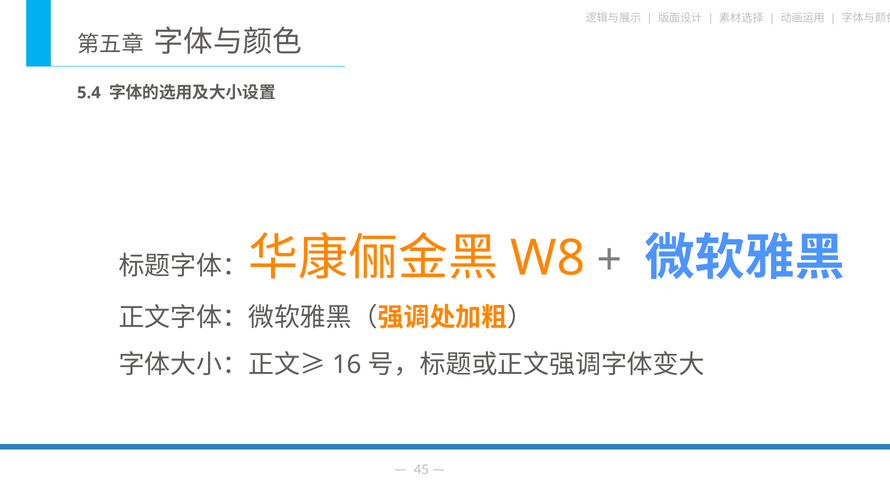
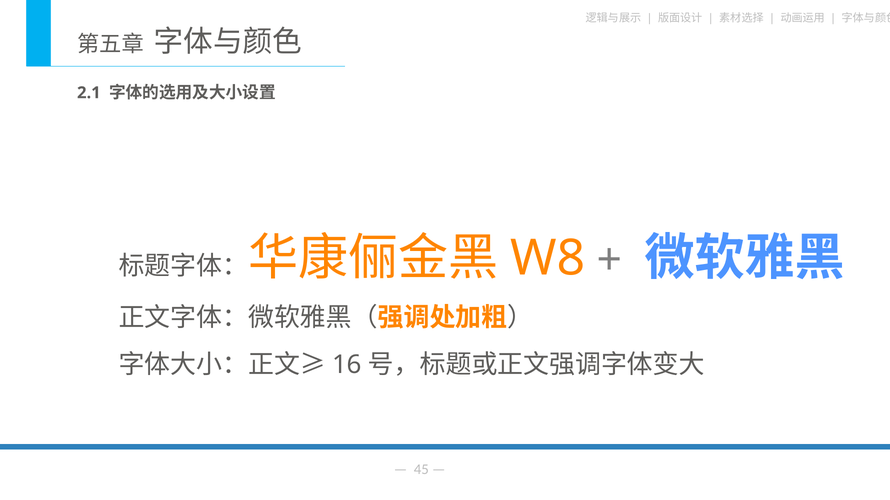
5.4: 5.4 -> 2.1
